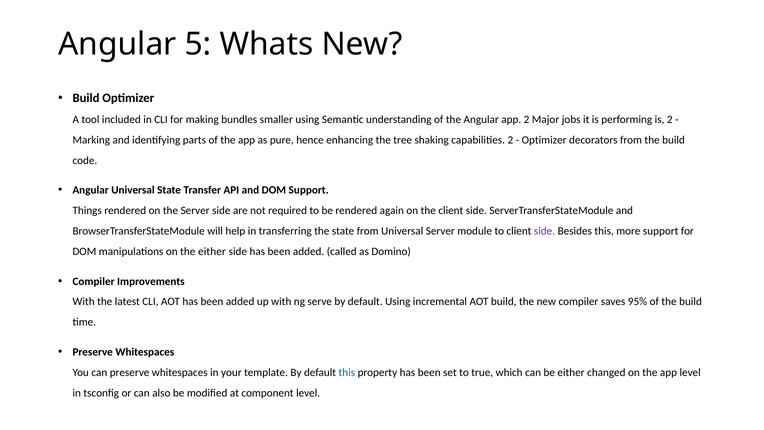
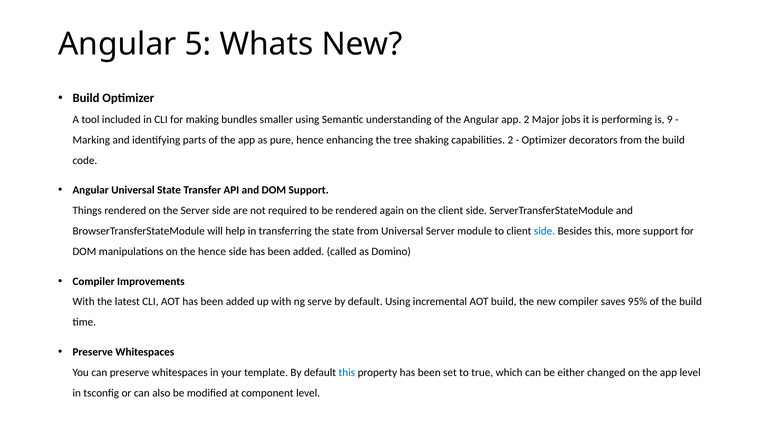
is 2: 2 -> 9
side at (545, 231) colour: purple -> blue
the either: either -> hence
